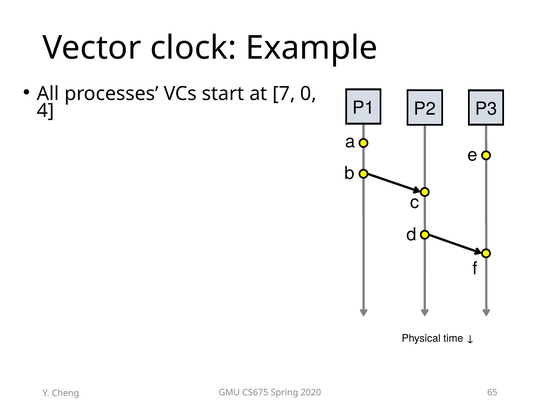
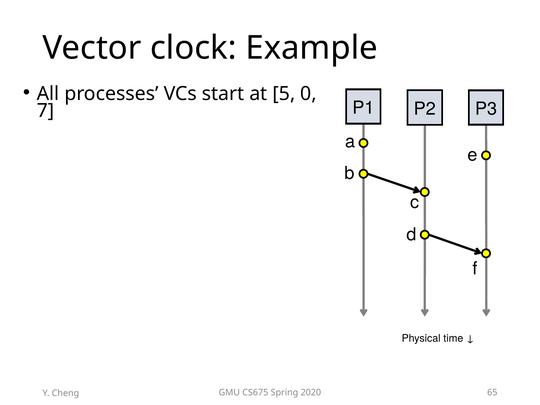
7: 7 -> 5
4: 4 -> 7
